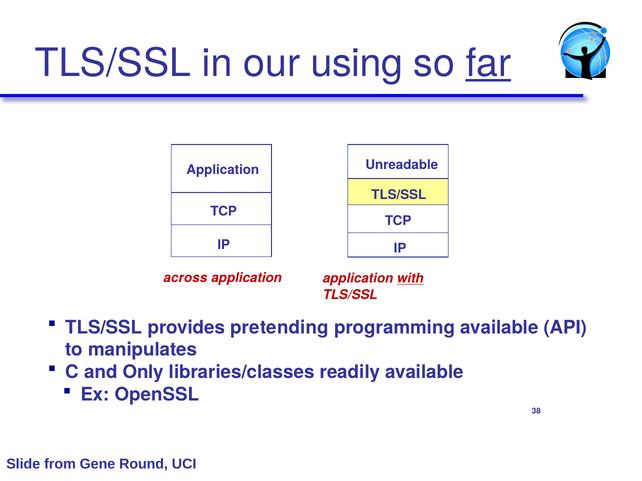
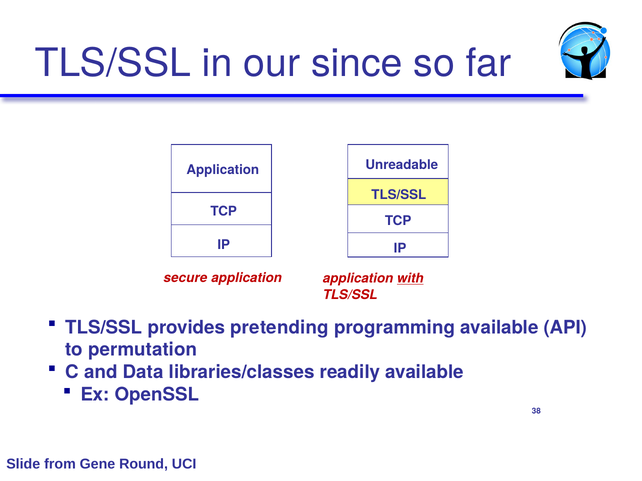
using: using -> since
far underline: present -> none
across: across -> secure
manipulates: manipulates -> permutation
Only: Only -> Data
